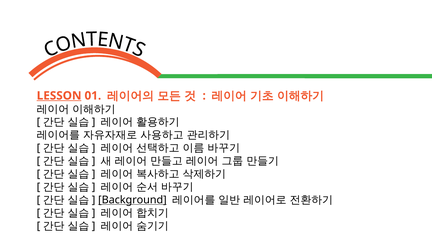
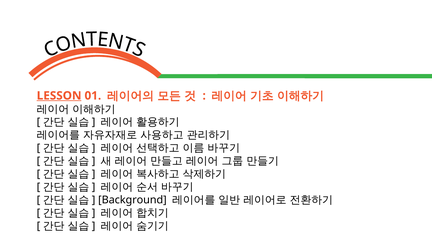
Background underline: present -> none
